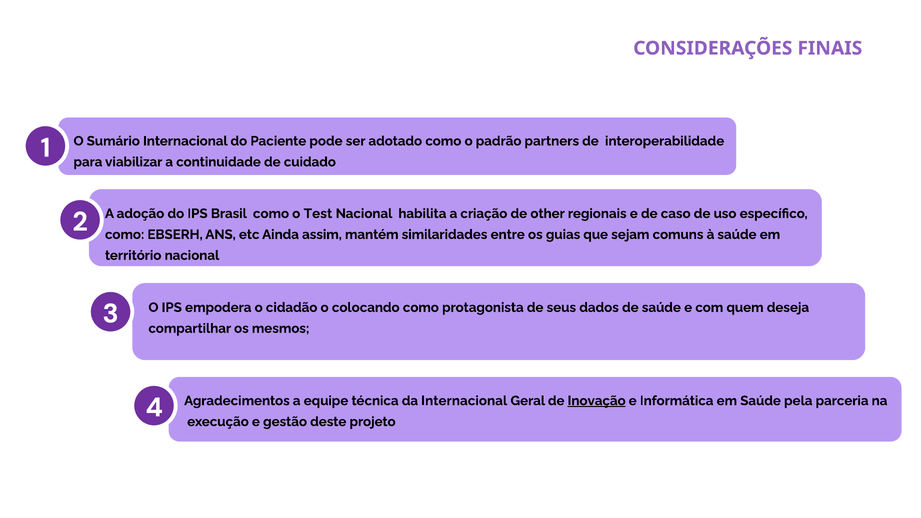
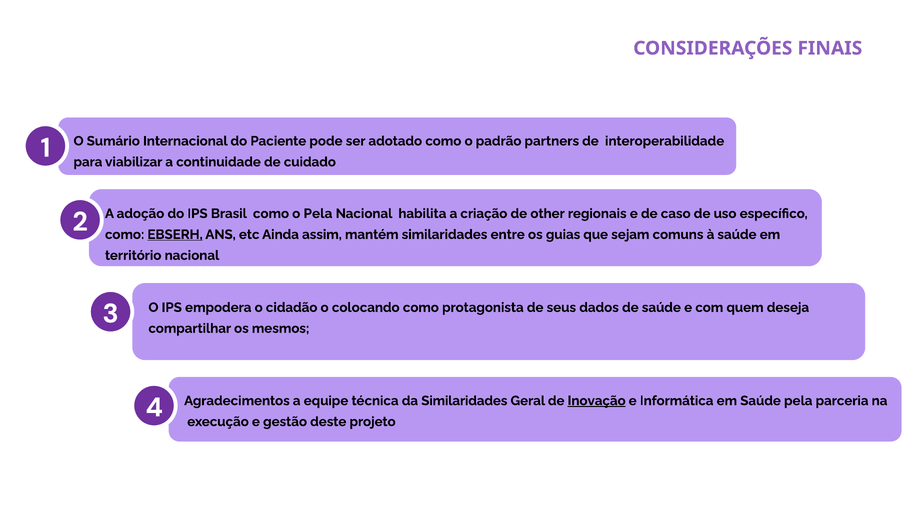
o Test: Test -> Pela
EBSERH underline: none -> present
da Internacional: Internacional -> Similaridades
